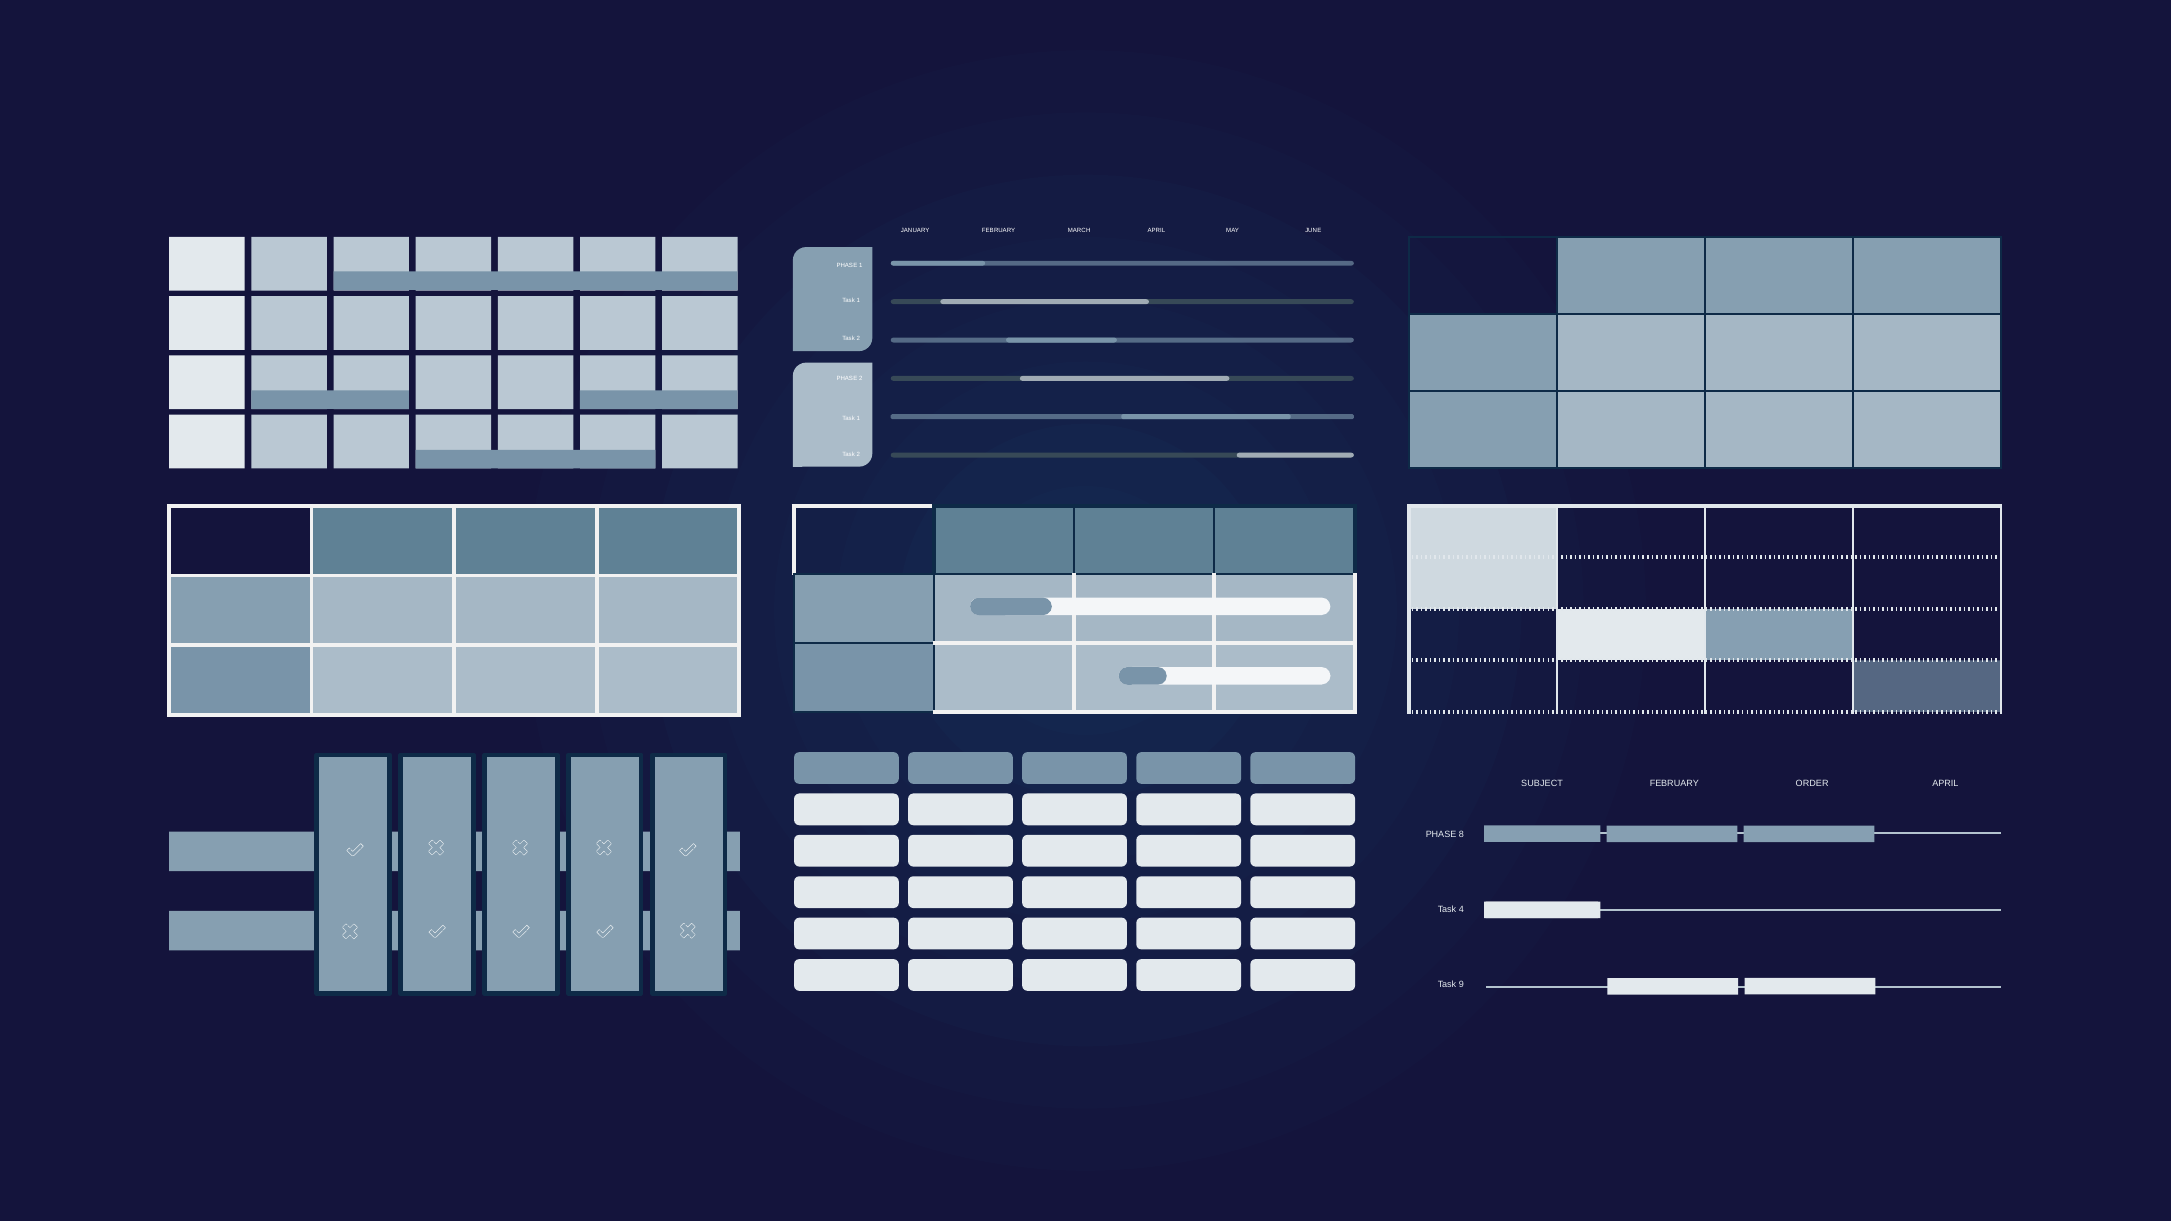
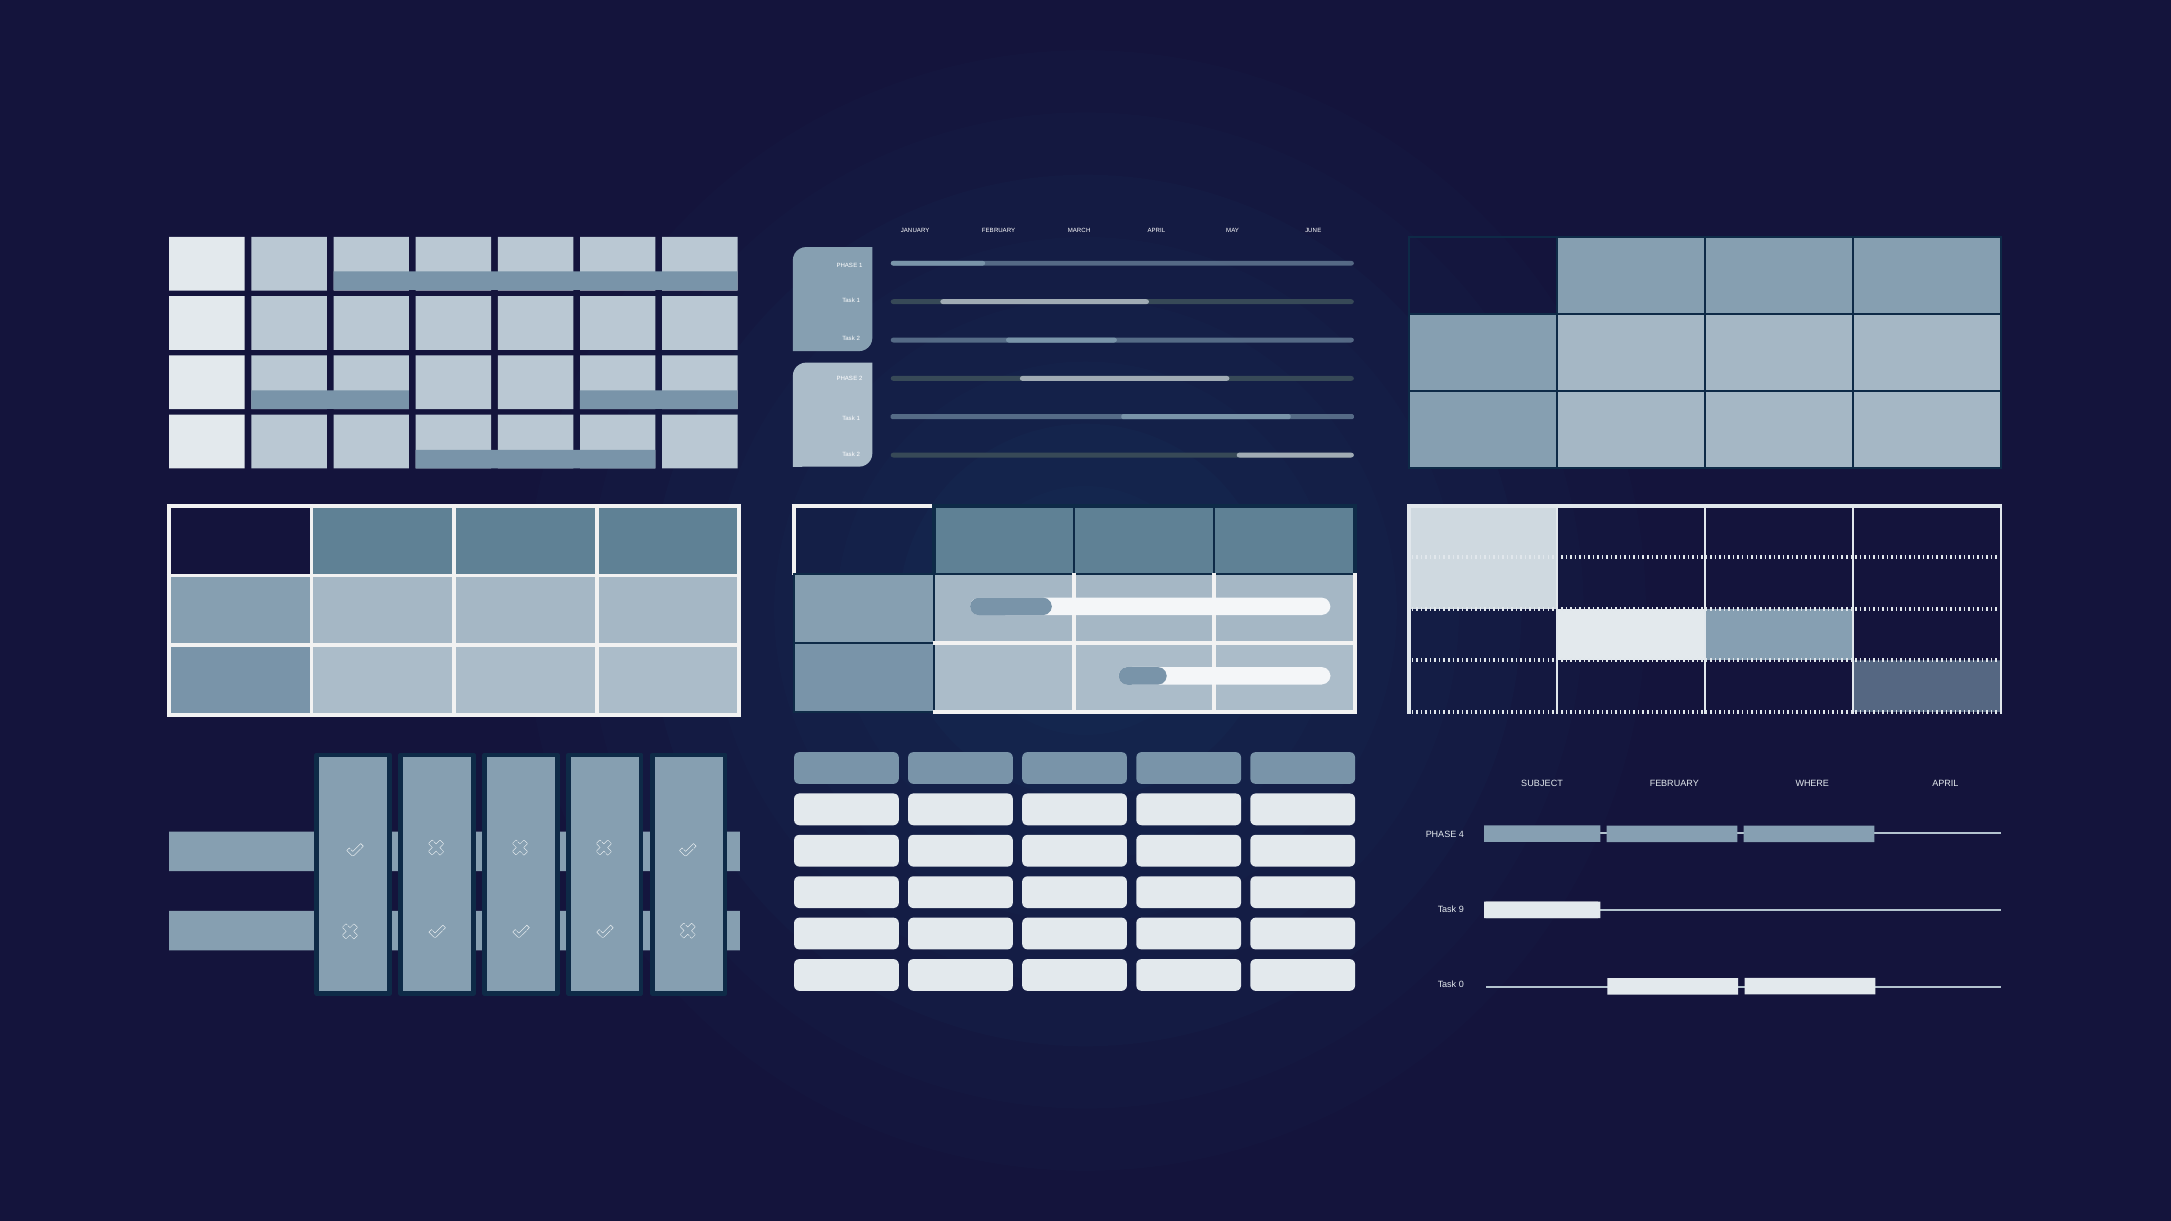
ORDER: ORDER -> WHERE
8: 8 -> 4
4: 4 -> 9
9: 9 -> 0
